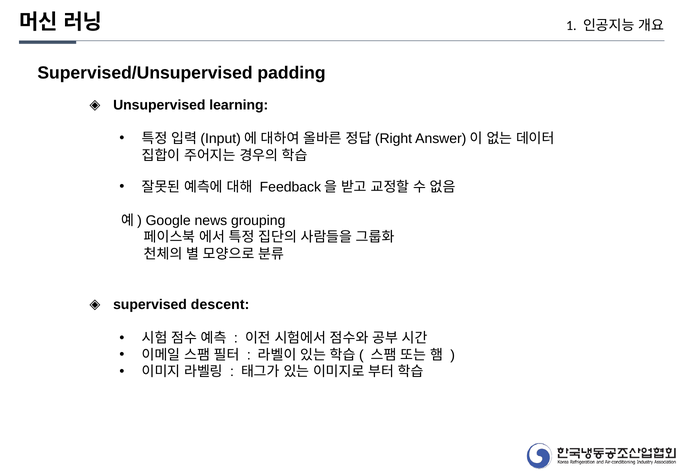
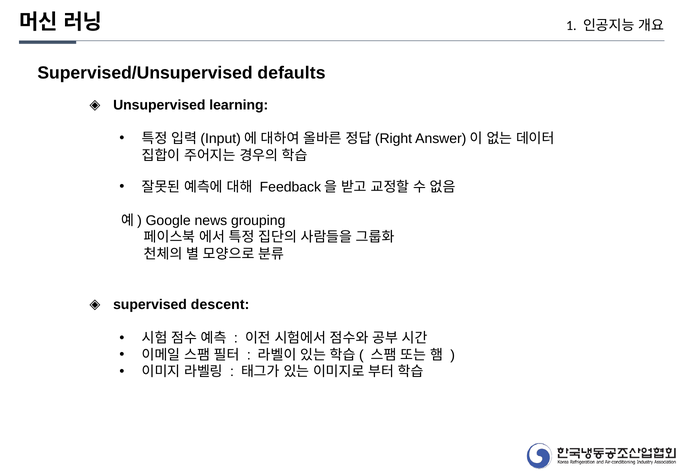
padding: padding -> defaults
